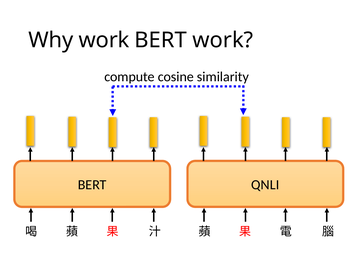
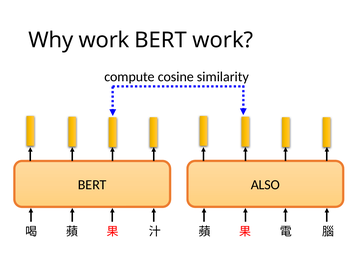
QNLI: QNLI -> ALSO
